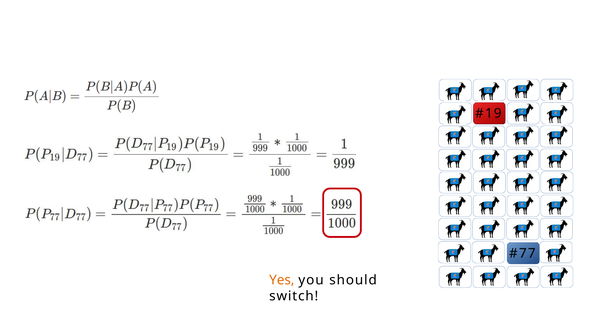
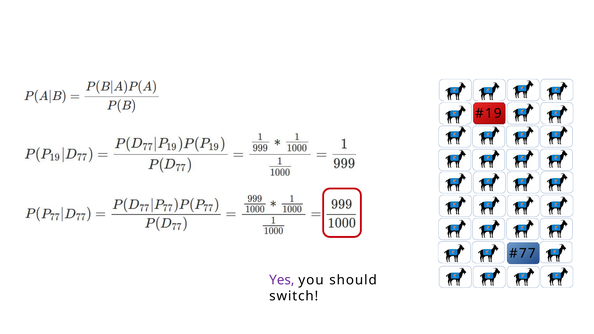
Yes colour: orange -> purple
